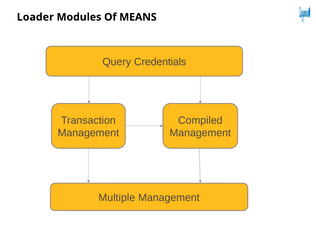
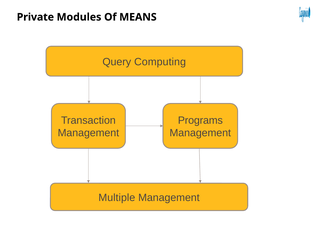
Loader: Loader -> Private
Credentials: Credentials -> Computing
Compiled: Compiled -> Programs
